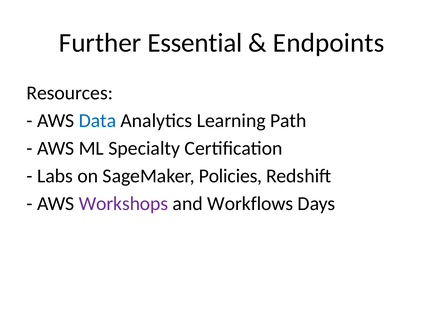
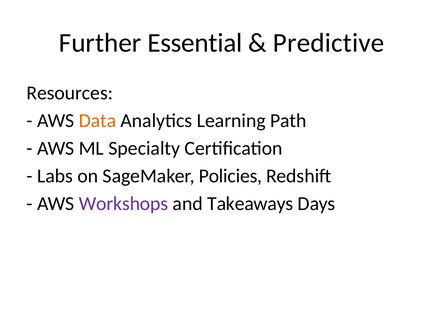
Endpoints: Endpoints -> Predictive
Data colour: blue -> orange
Workflows: Workflows -> Takeaways
